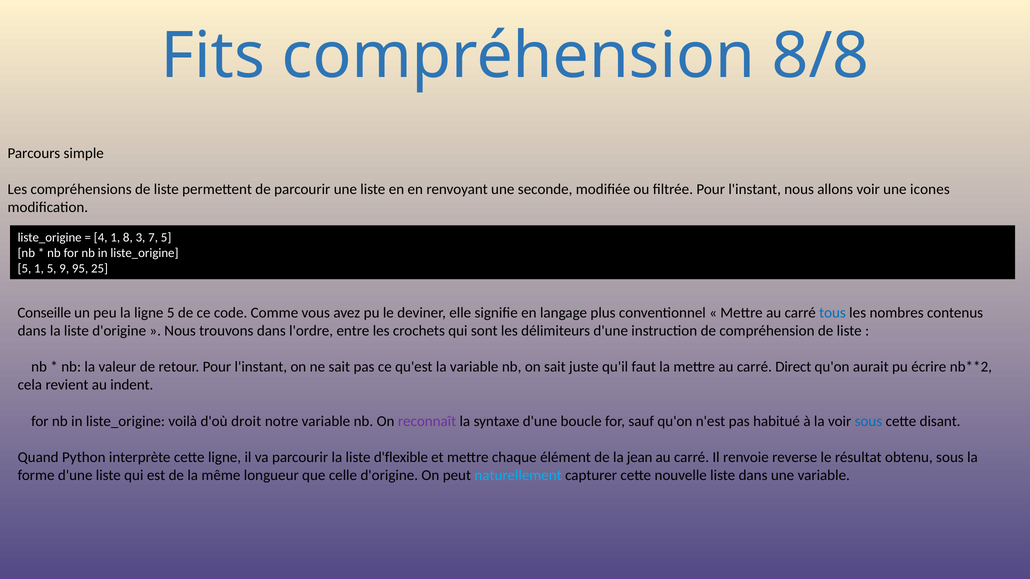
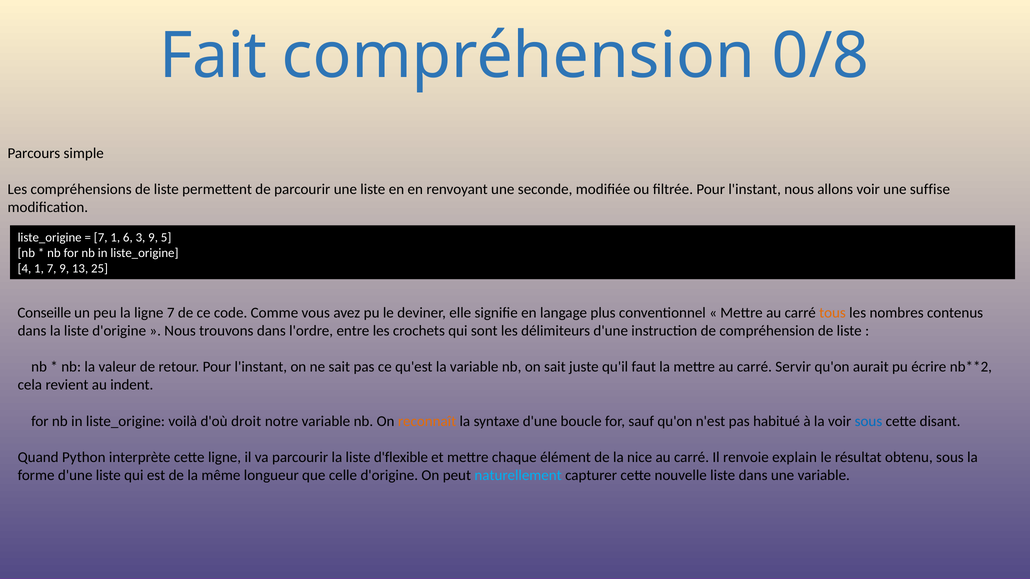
Fits: Fits -> Fait
8/8: 8/8 -> 0/8
icones: icones -> suffise
4 at (101, 238): 4 -> 7
8: 8 -> 6
3 7: 7 -> 9
5 at (24, 269): 5 -> 4
1 5: 5 -> 7
95: 95 -> 13
ligne 5: 5 -> 7
tous colour: blue -> orange
Direct: Direct -> Servir
reconnaît colour: purple -> orange
jean: jean -> nice
reverse: reverse -> explain
